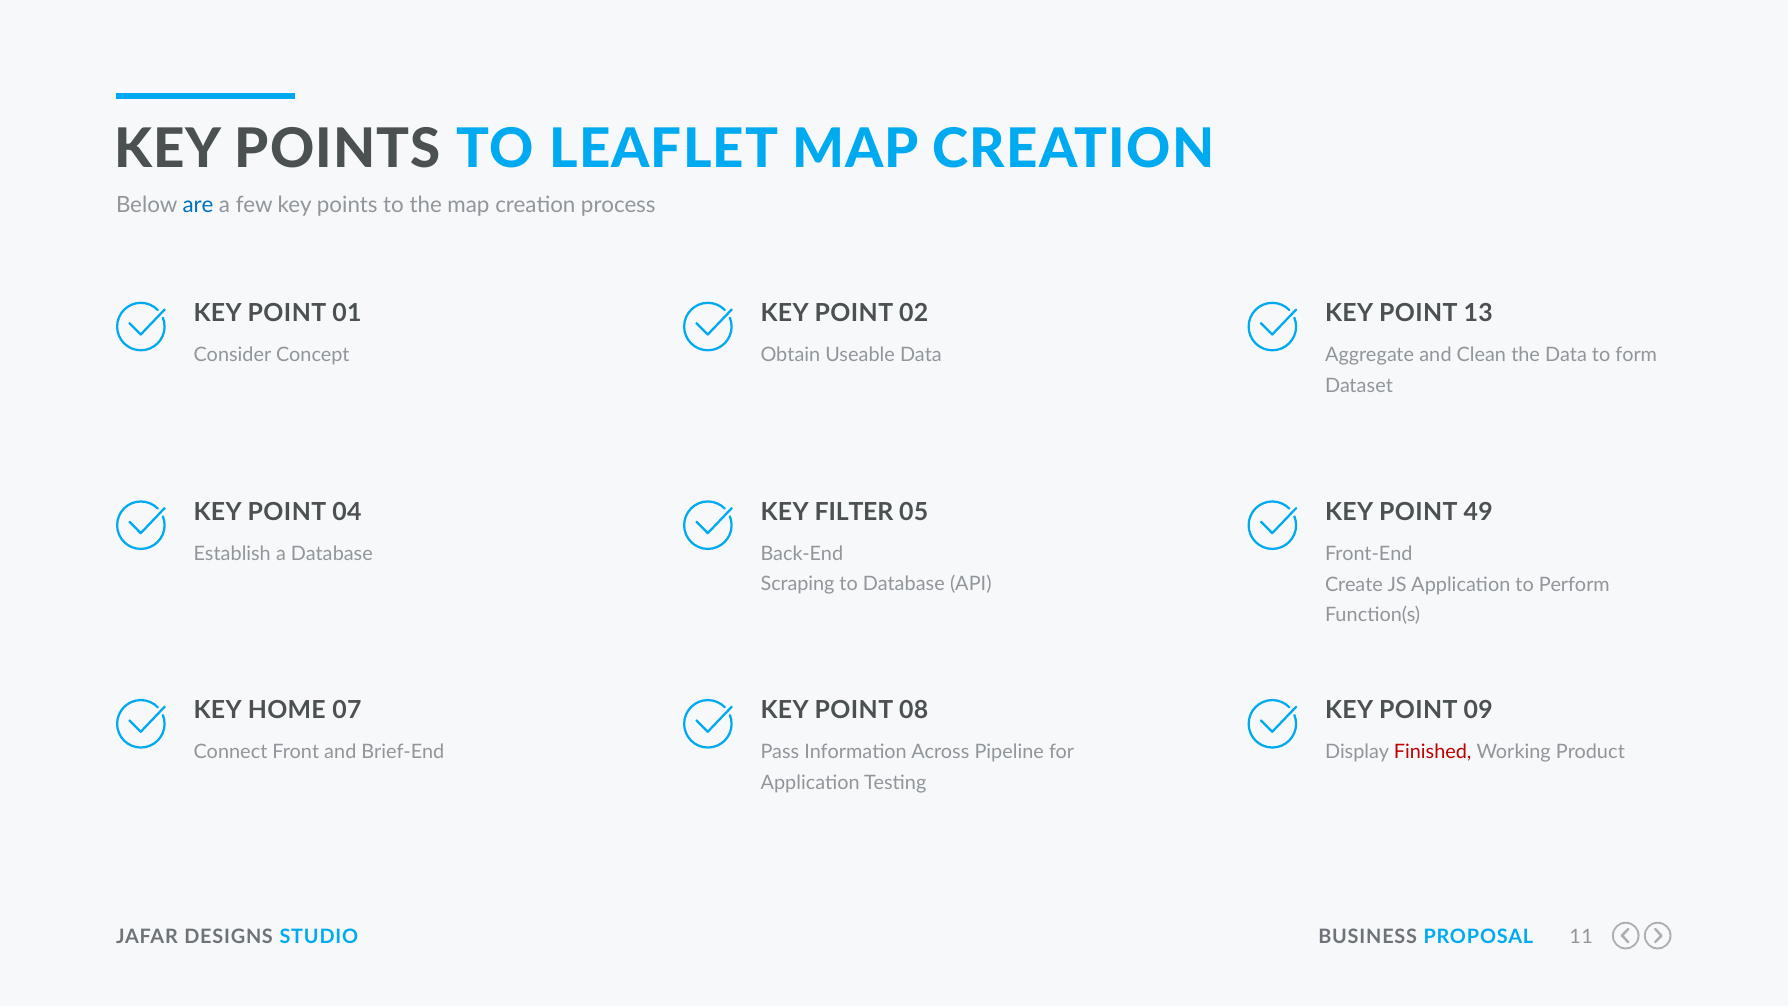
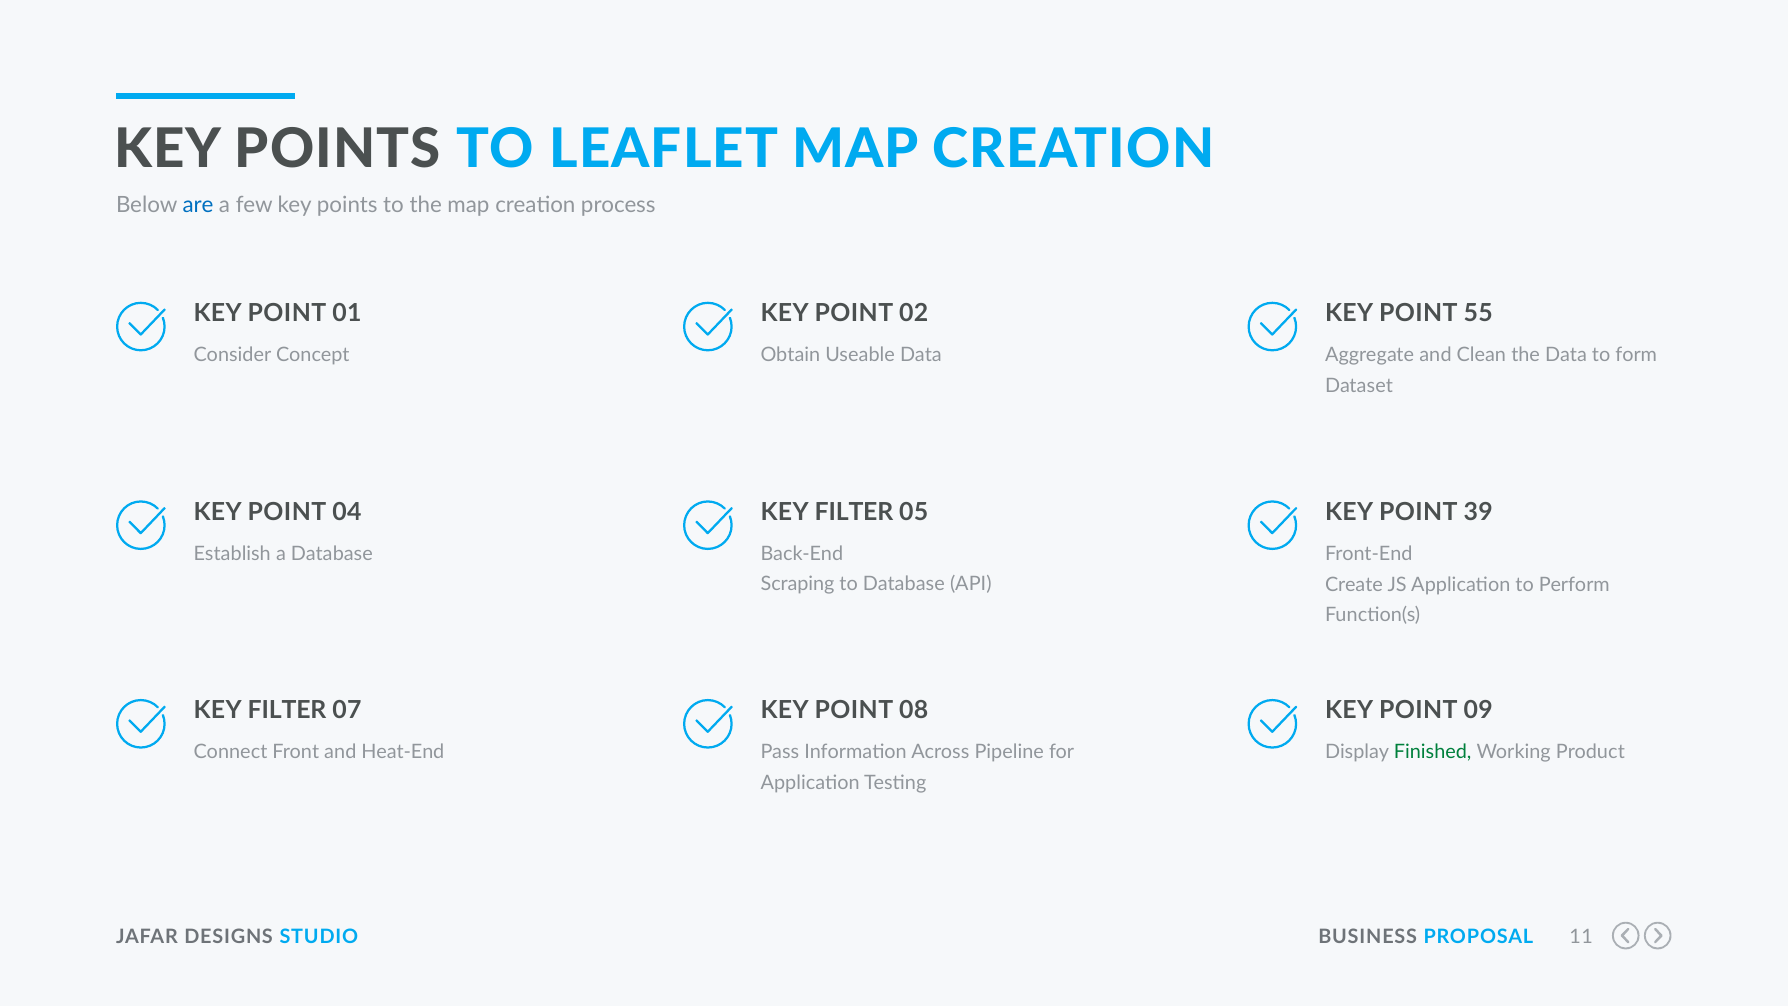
13: 13 -> 55
49: 49 -> 39
HOME at (287, 710): HOME -> FILTER
Brief-End: Brief-End -> Heat-End
Finished colour: red -> green
